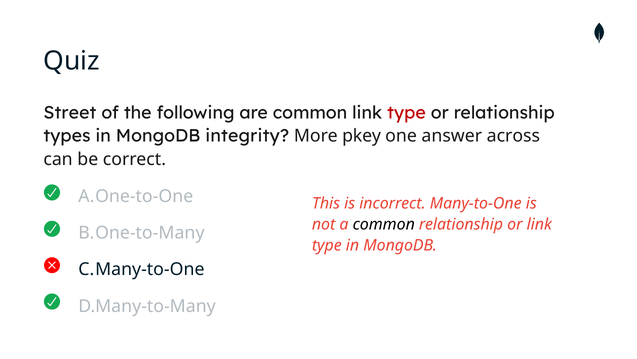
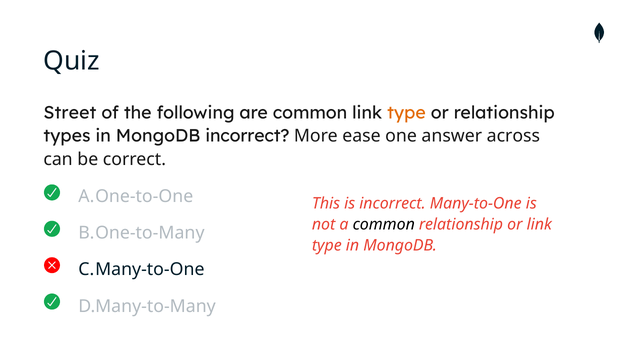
type at (406, 113) colour: red -> orange
MongoDB integrity: integrity -> incorrect
pkey: pkey -> ease
